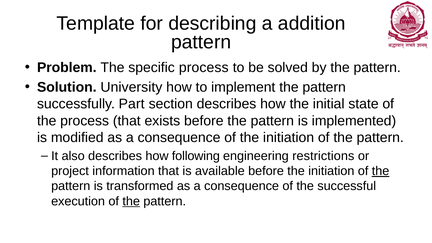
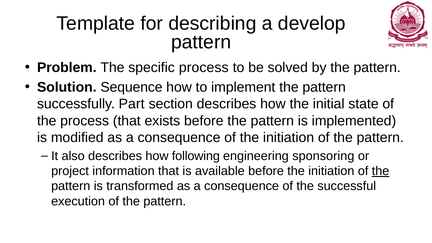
addition: addition -> develop
University: University -> Sequence
restrictions: restrictions -> sponsoring
the at (131, 201) underline: present -> none
